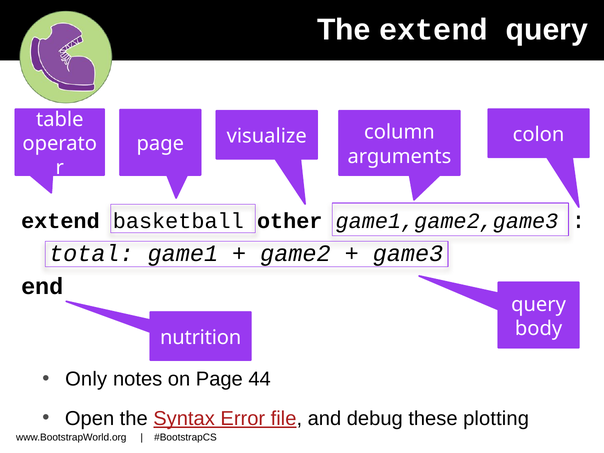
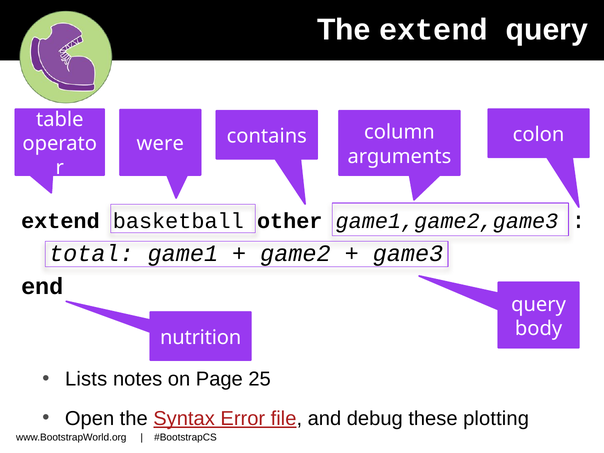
visualize: visualize -> contains
page at (160, 144): page -> were
Only: Only -> Lists
44: 44 -> 25
